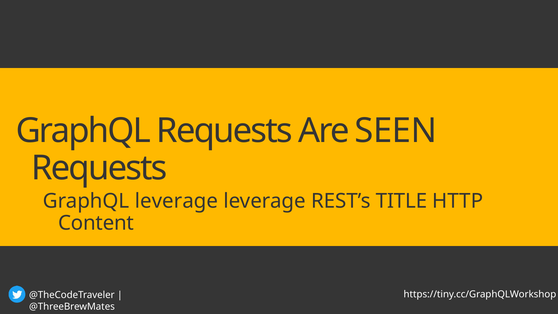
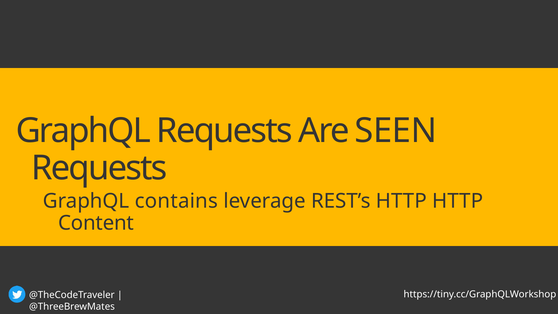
GraphQL leverage: leverage -> contains
REST’s TITLE: TITLE -> HTTP
